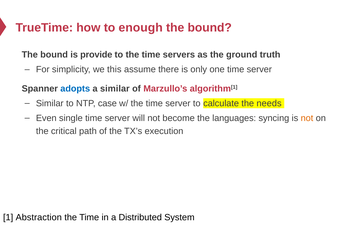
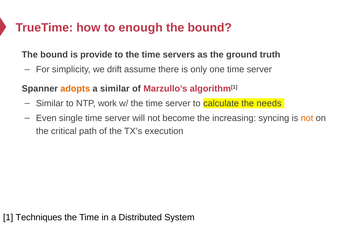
this: this -> drift
adopts colour: blue -> orange
case: case -> work
languages: languages -> increasing
Abstraction: Abstraction -> Techniques
